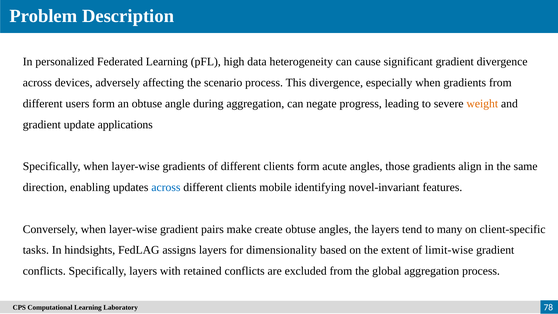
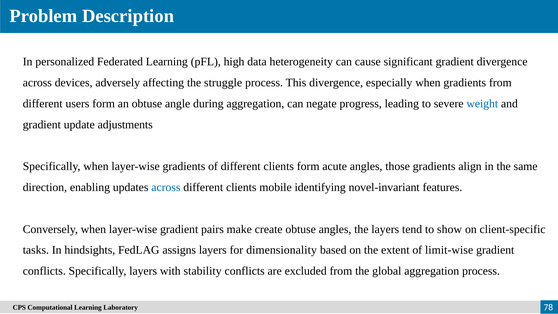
scenario: scenario -> struggle
weight colour: orange -> blue
applications: applications -> adjustments
many: many -> show
retained: retained -> stability
